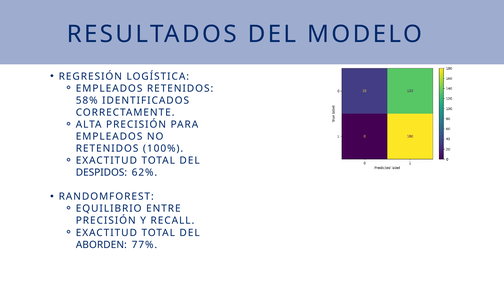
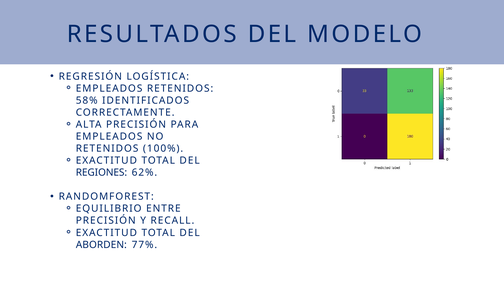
DESPIDOS: DESPIDOS -> REGIONES
